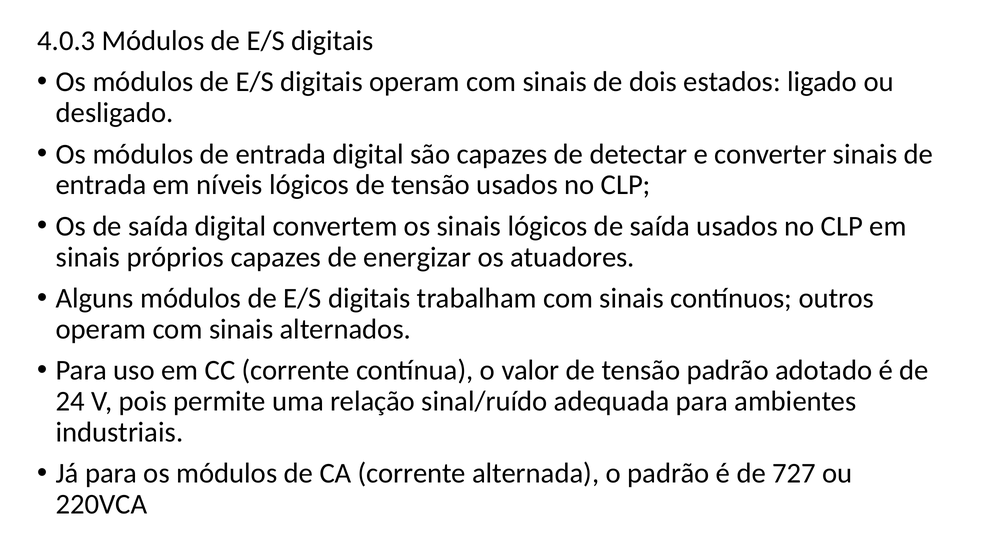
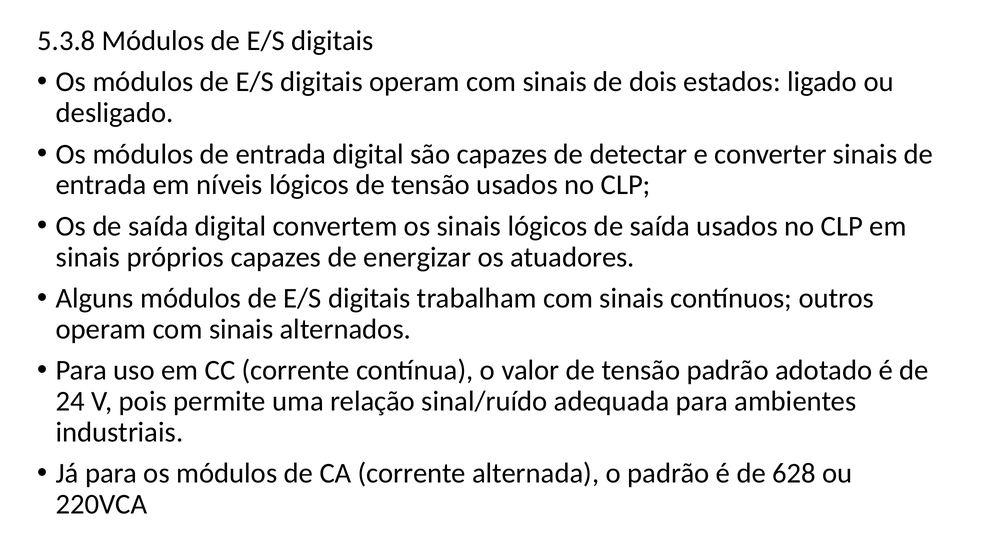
4.0.3: 4.0.3 -> 5.3.8
727: 727 -> 628
